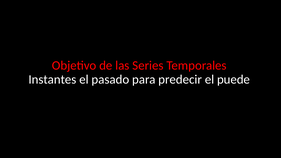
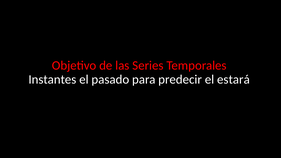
puede: puede -> estará
